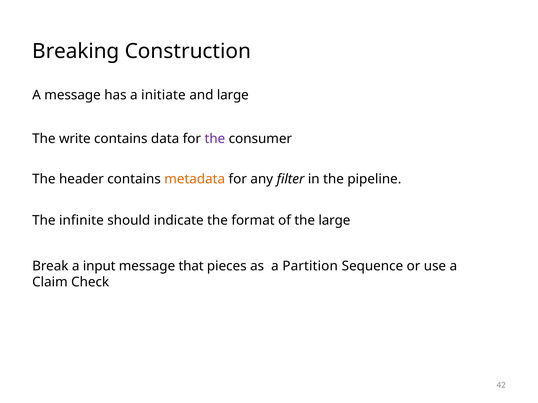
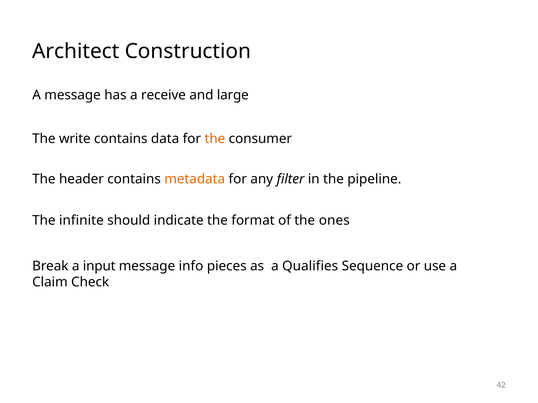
Breaking: Breaking -> Architect
initiate: initiate -> receive
the at (215, 139) colour: purple -> orange
the large: large -> ones
that: that -> info
Partition: Partition -> Qualifies
